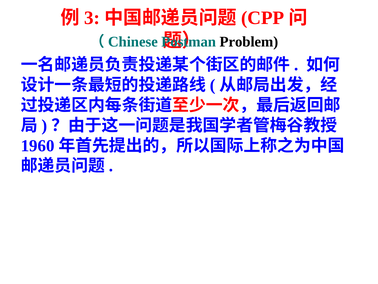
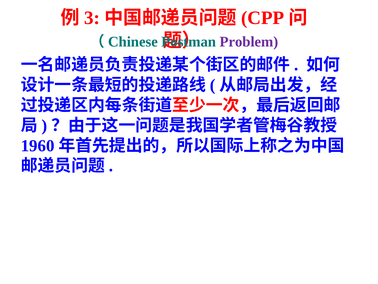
Problem colour: black -> purple
